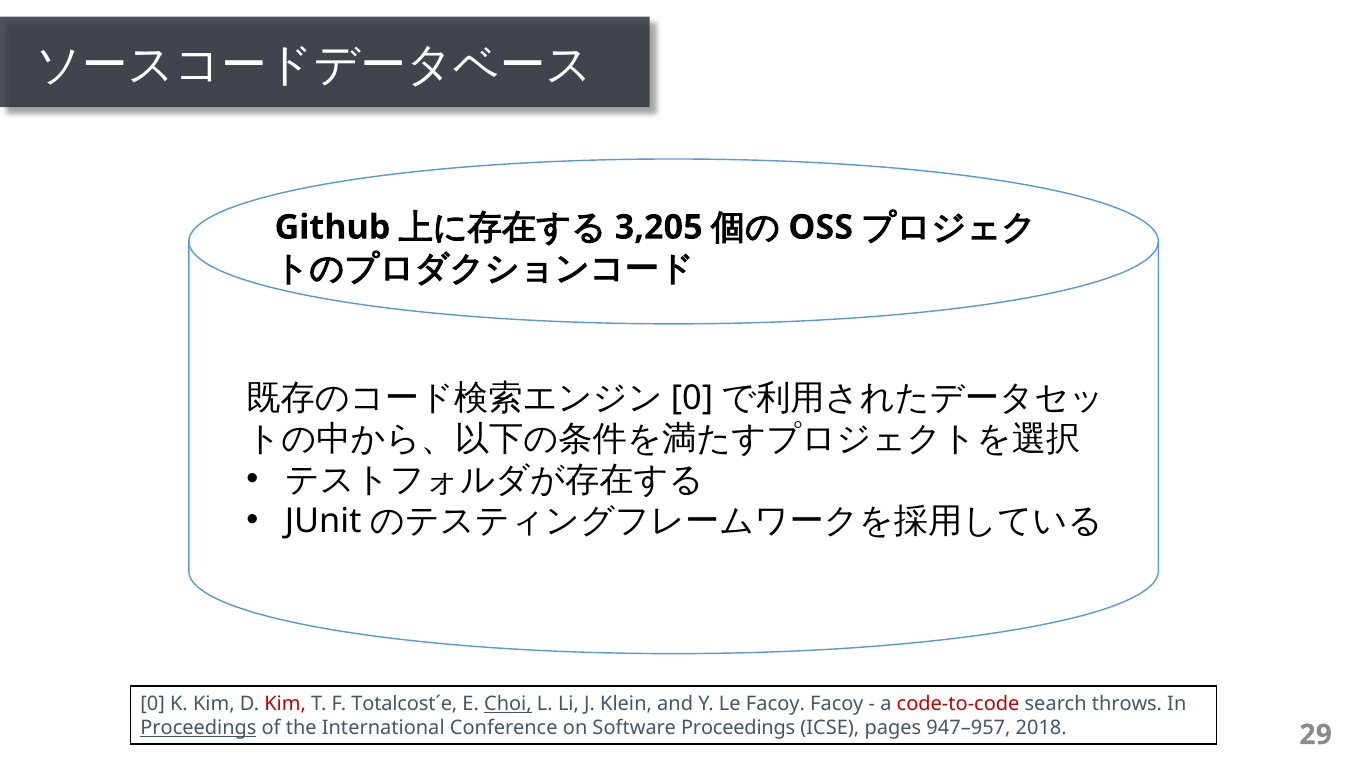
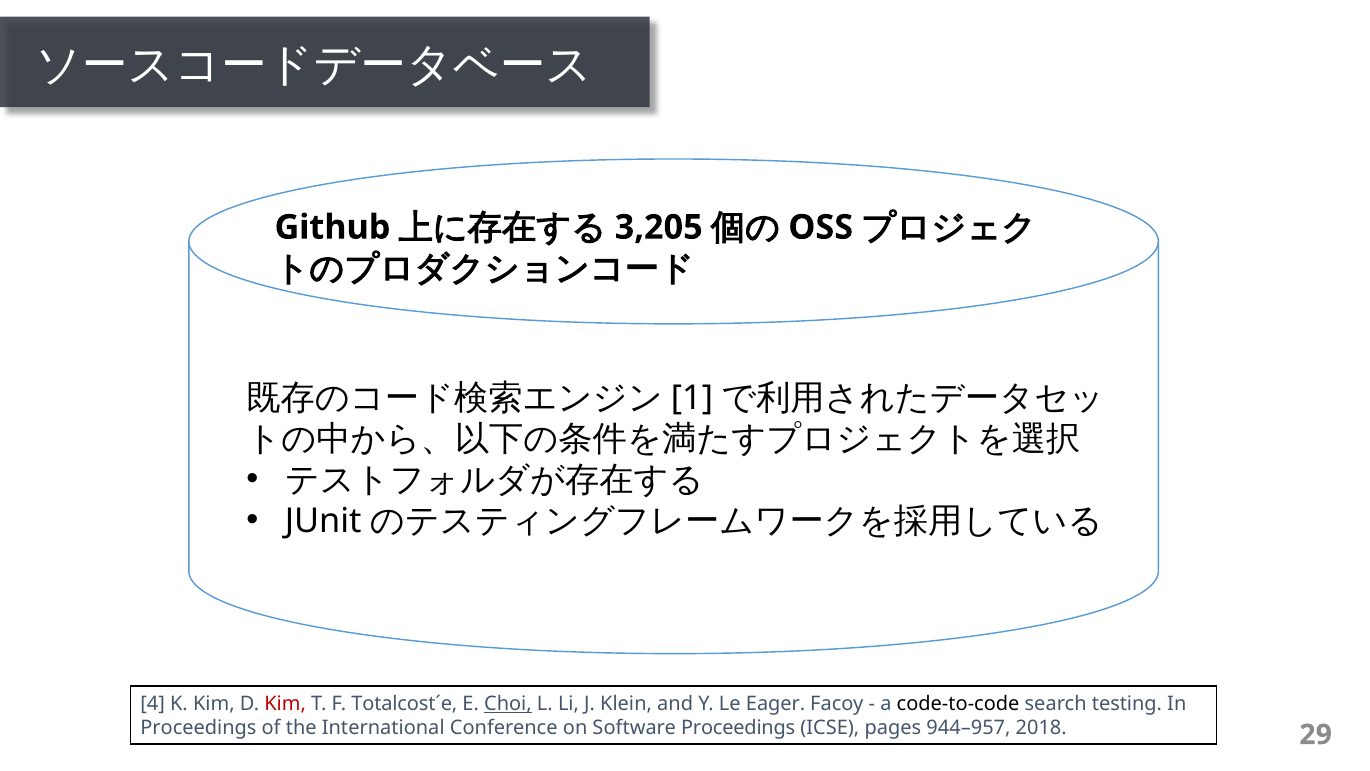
0 at (692, 398): 0 -> 1
0 at (153, 704): 0 -> 4
Le Facoy: Facoy -> Eager
code-to-code colour: red -> black
throws: throws -> testing
Proceedings at (198, 728) underline: present -> none
947–957: 947–957 -> 944–957
